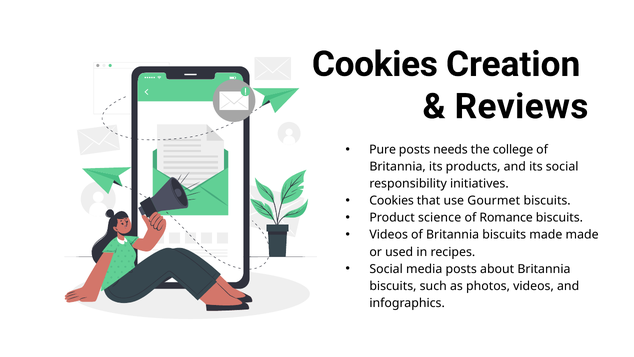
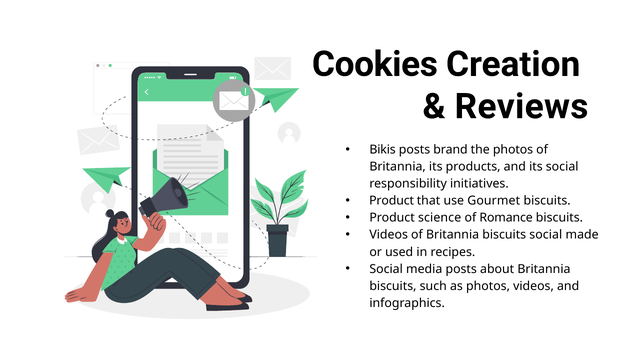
Pure: Pure -> Bikis
needs: needs -> brand
the college: college -> photos
Cookies at (392, 201): Cookies -> Product
biscuits made: made -> social
